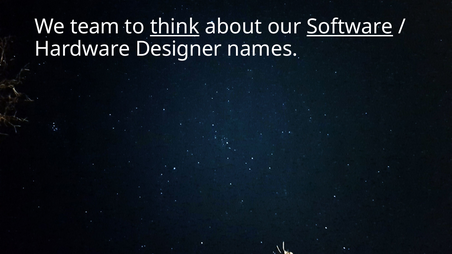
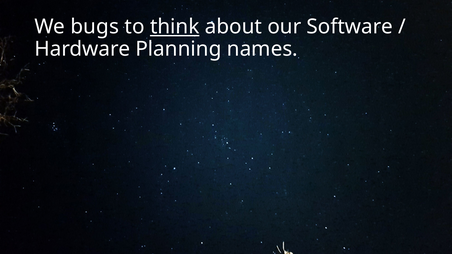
team: team -> bugs
Software underline: present -> none
Designer: Designer -> Planning
